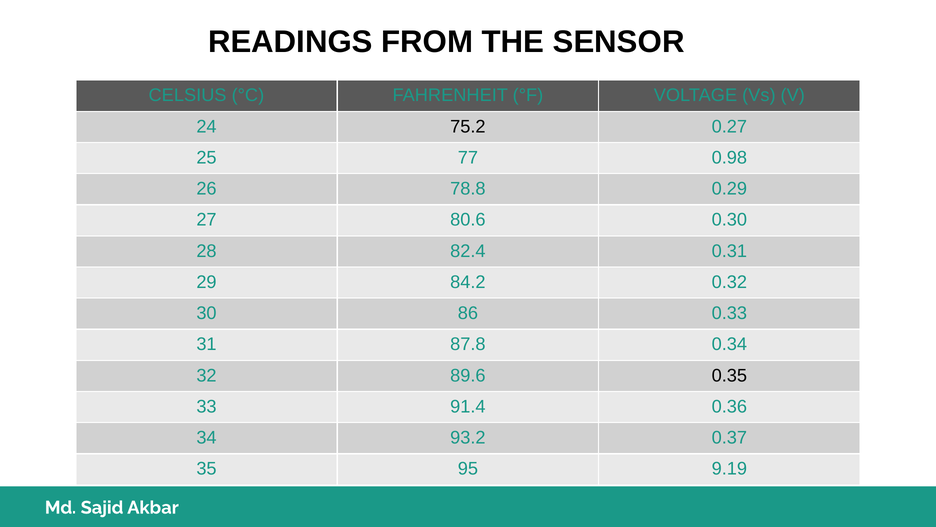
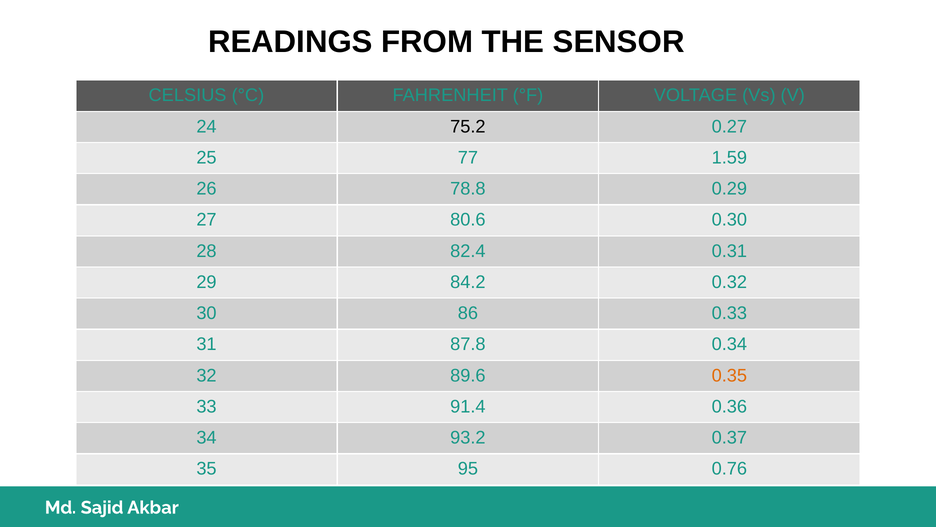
0.98: 0.98 -> 1.59
0.35 colour: black -> orange
9.19: 9.19 -> 0.76
